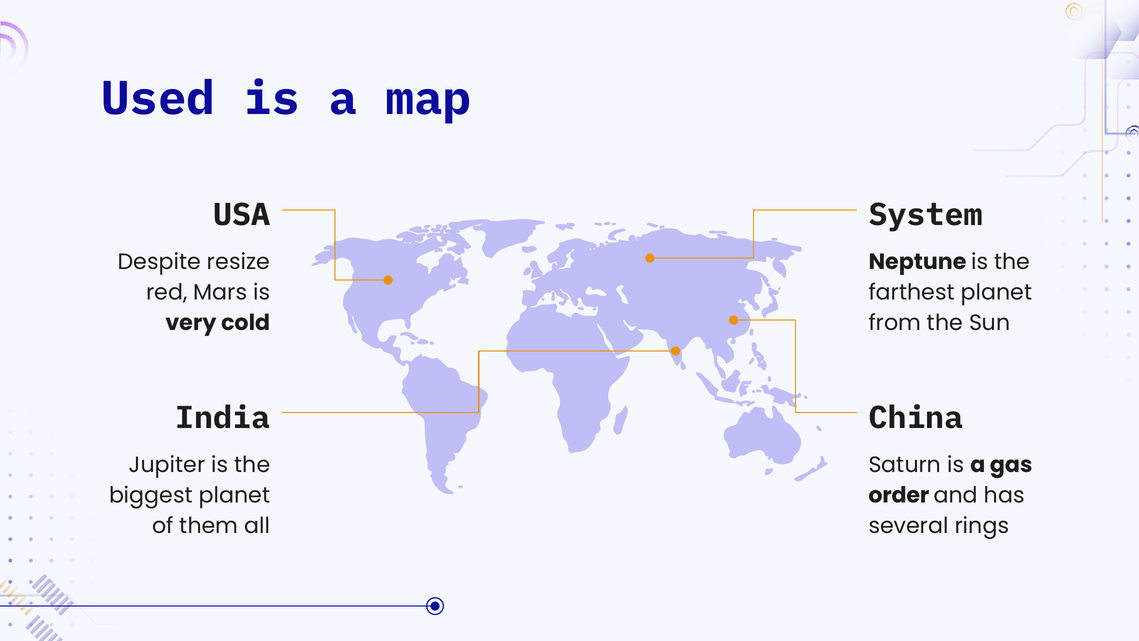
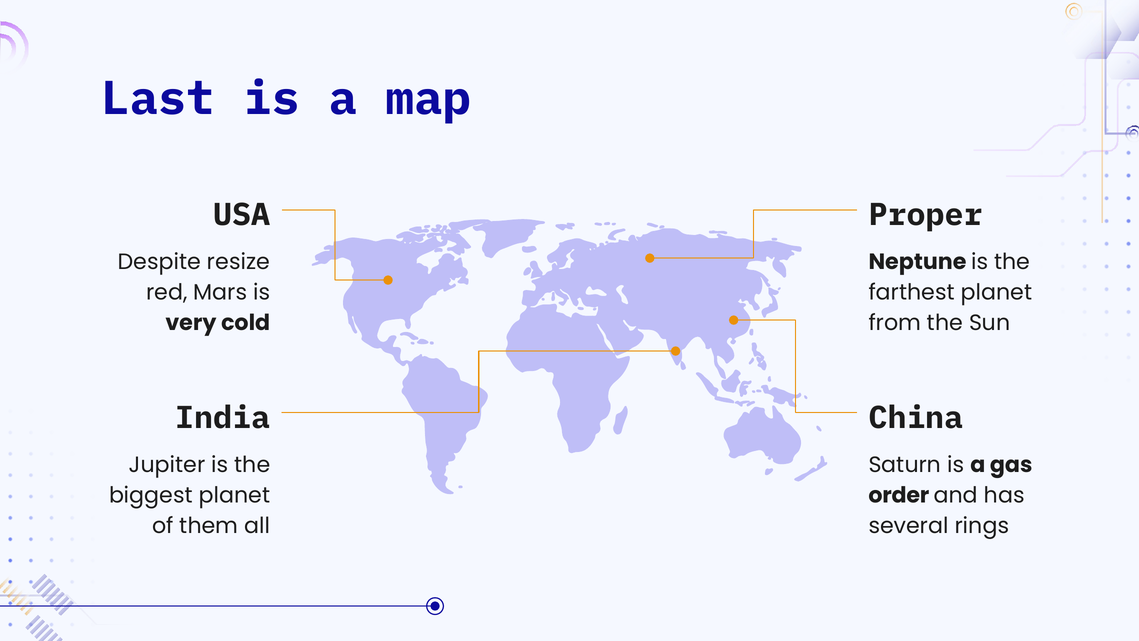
Used: Used -> Last
System: System -> Proper
